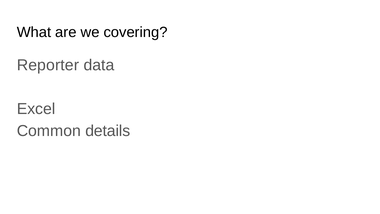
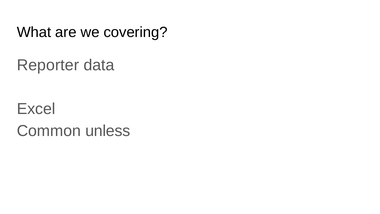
details: details -> unless
